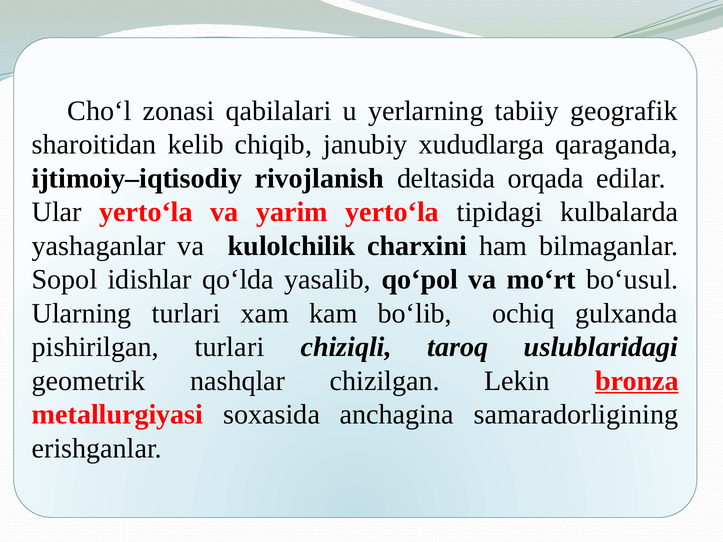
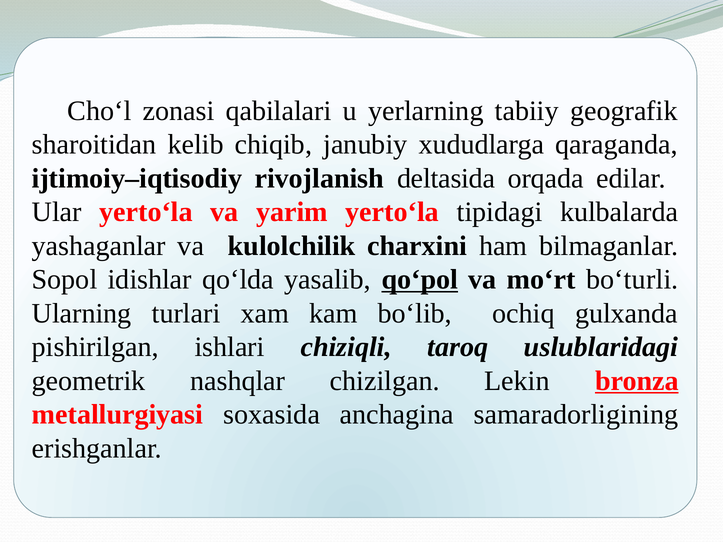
qo‘pol underline: none -> present
bo‘usul: bo‘usul -> bo‘turli
pishirilgan turlari: turlari -> ishlari
